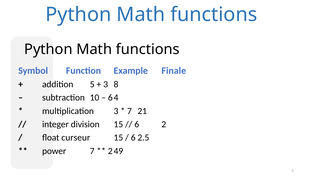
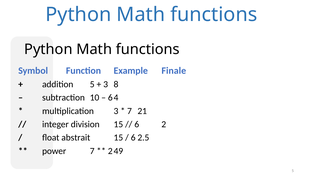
curseur: curseur -> abstrait
